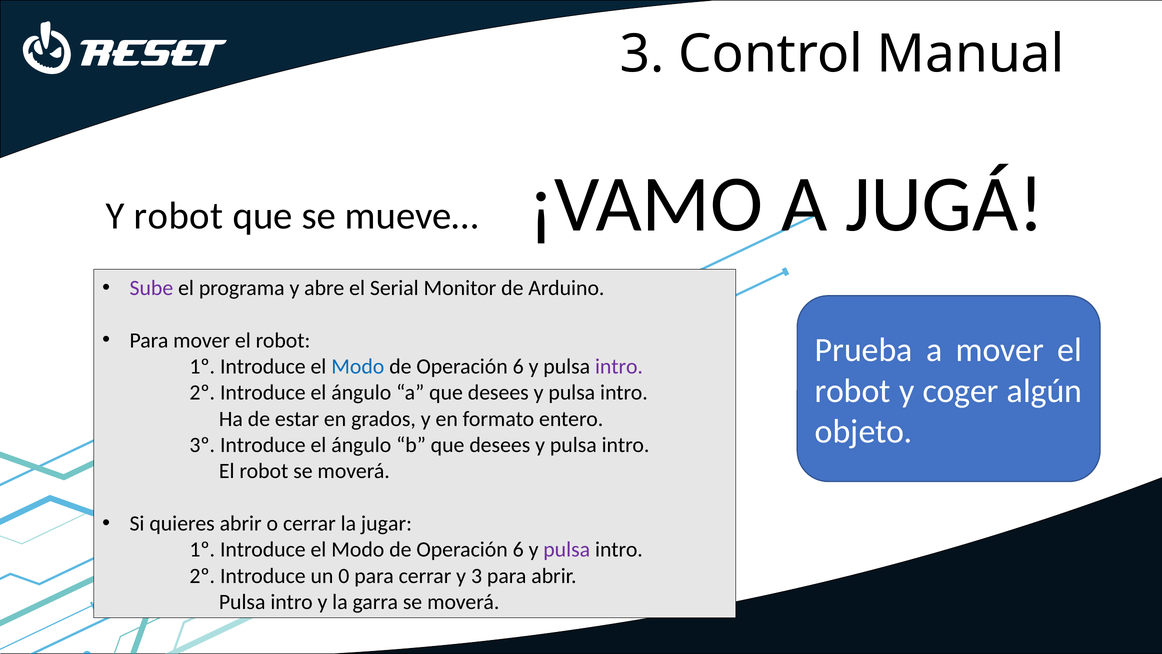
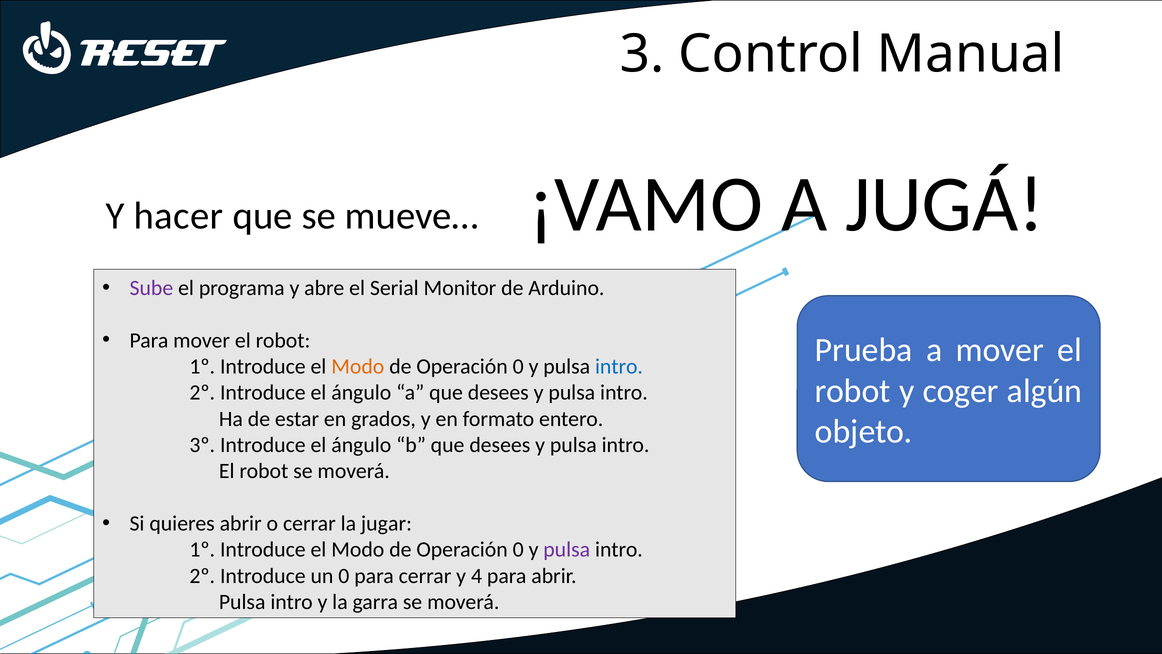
Y robot: robot -> hacer
Modo at (358, 366) colour: blue -> orange
6 at (518, 366): 6 -> 0
intro at (619, 366) colour: purple -> blue
6 at (518, 549): 6 -> 0
y 3: 3 -> 4
